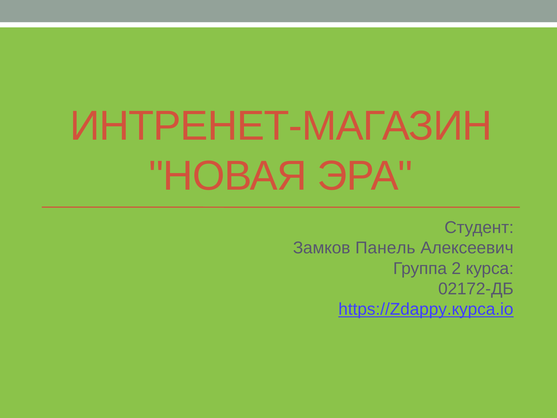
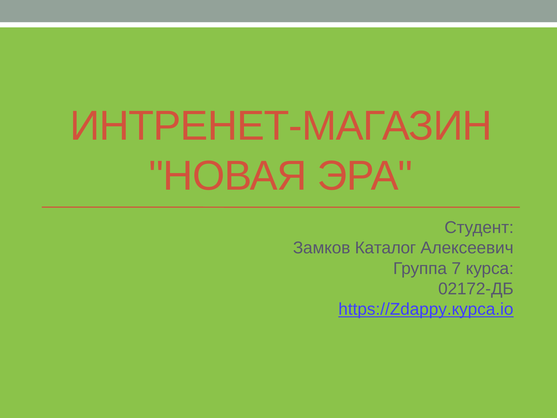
Панель: Панель -> Каталог
2: 2 -> 7
